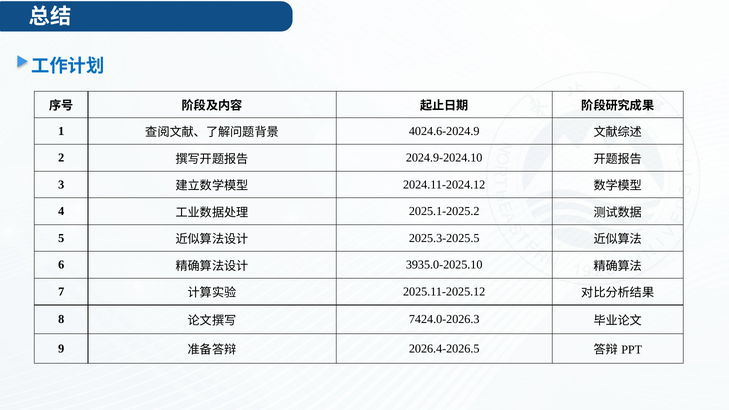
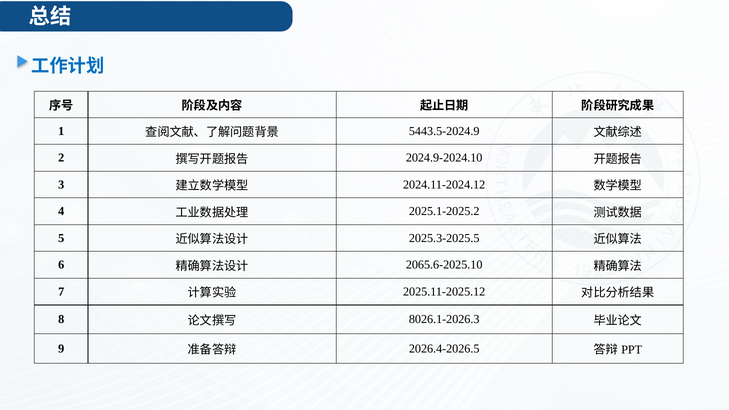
4024.6-2024.9: 4024.6-2024.9 -> 5443.5-2024.9
3935.0-2025.10: 3935.0-2025.10 -> 2065.6-2025.10
7424.0-2026.3: 7424.0-2026.3 -> 8026.1-2026.3
